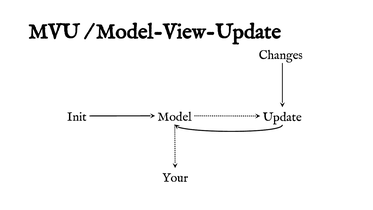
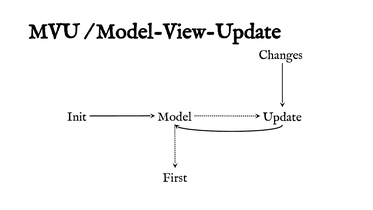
Your: Your -> First
